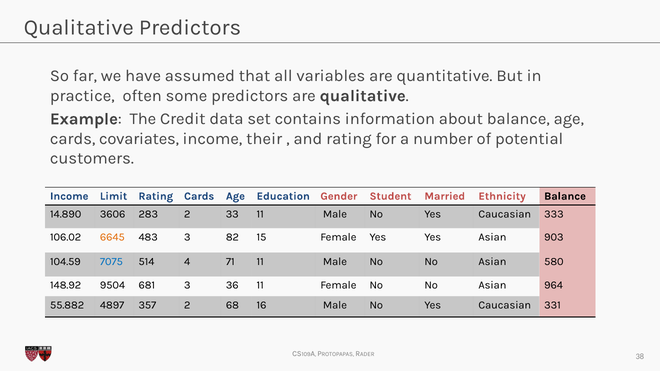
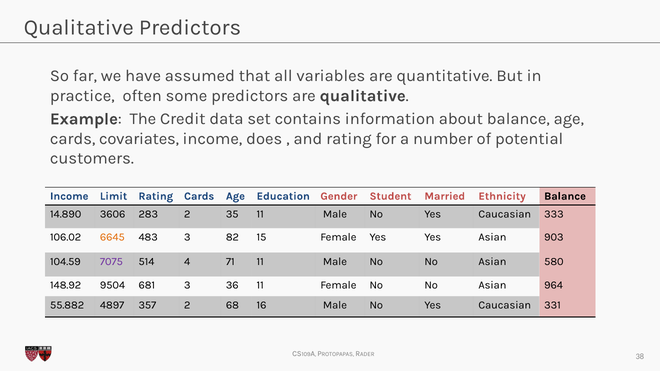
their: their -> does
33: 33 -> 35
7075 colour: blue -> purple
